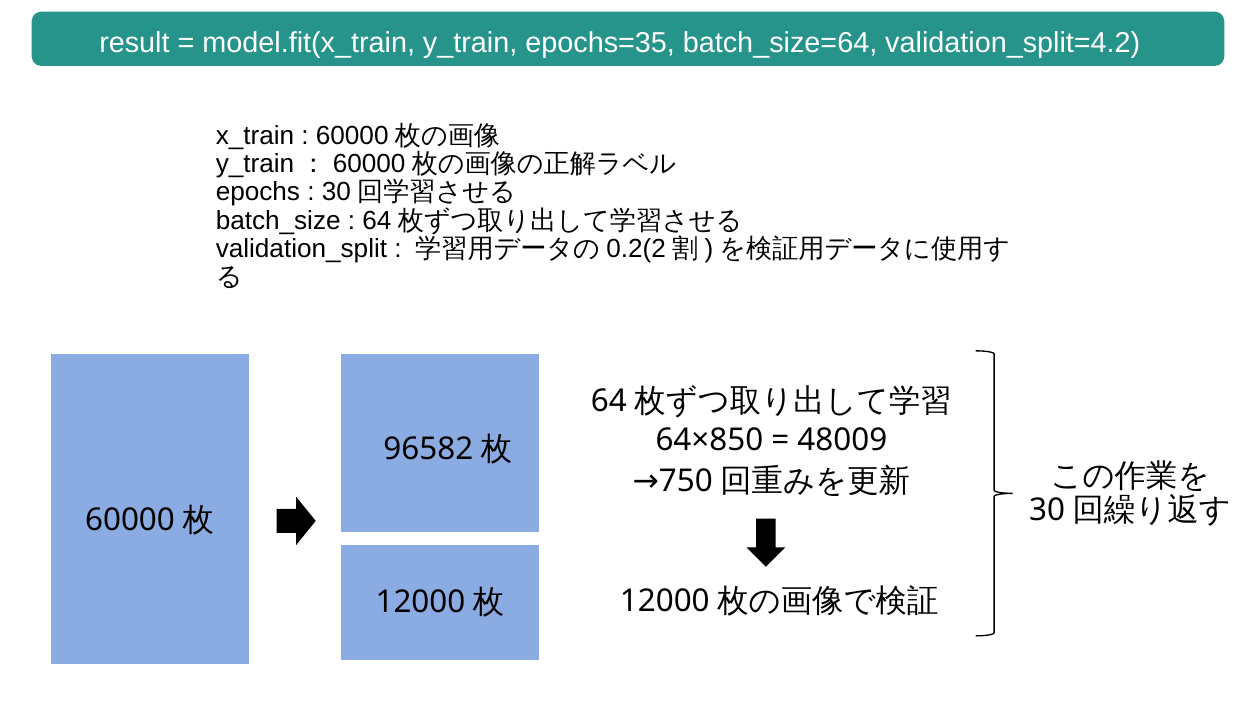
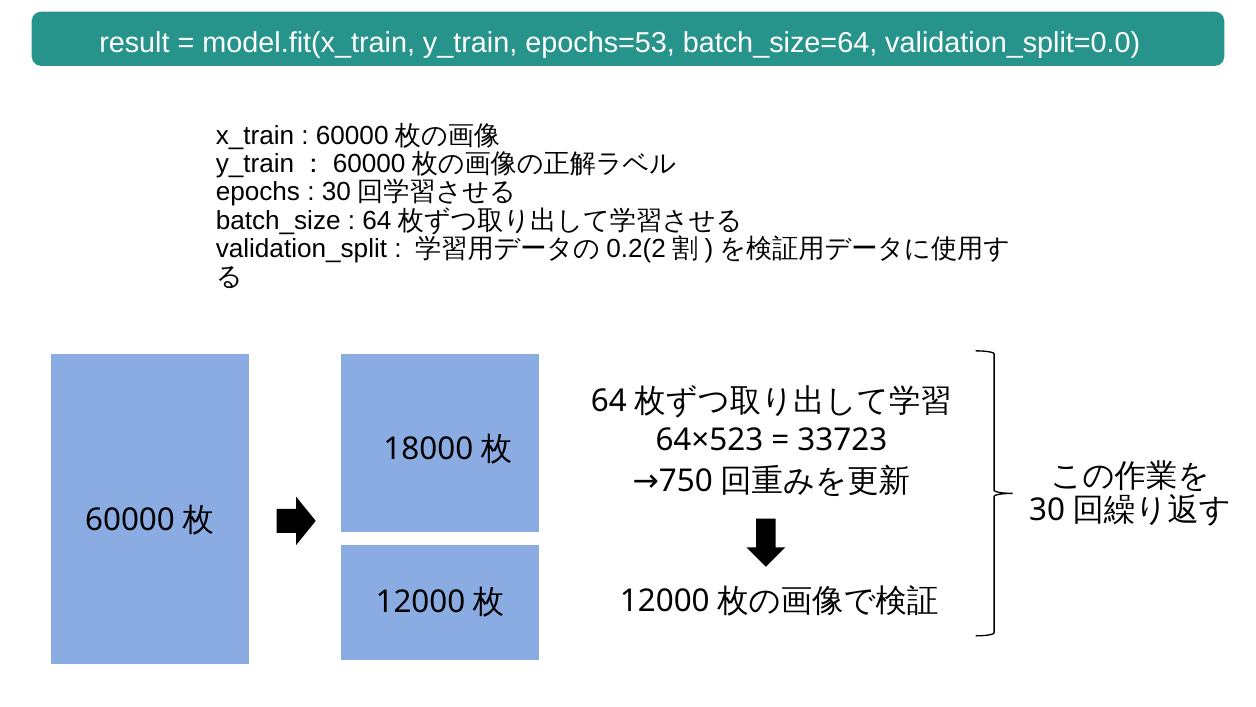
epochs=35: epochs=35 -> epochs=53
validation_split=4.2: validation_split=4.2 -> validation_split=0.0
64×850: 64×850 -> 64×523
48009: 48009 -> 33723
96582: 96582 -> 18000
